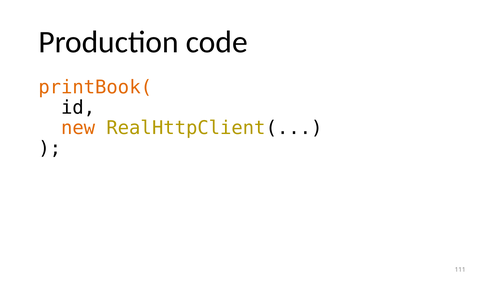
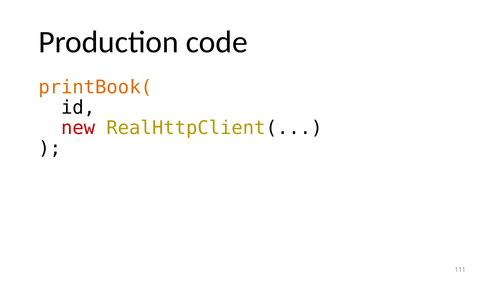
new colour: orange -> red
